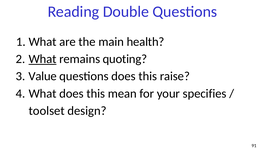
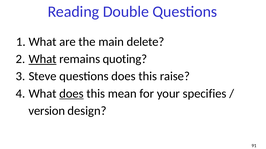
health: health -> delete
Value: Value -> Steve
does at (71, 94) underline: none -> present
toolset: toolset -> version
